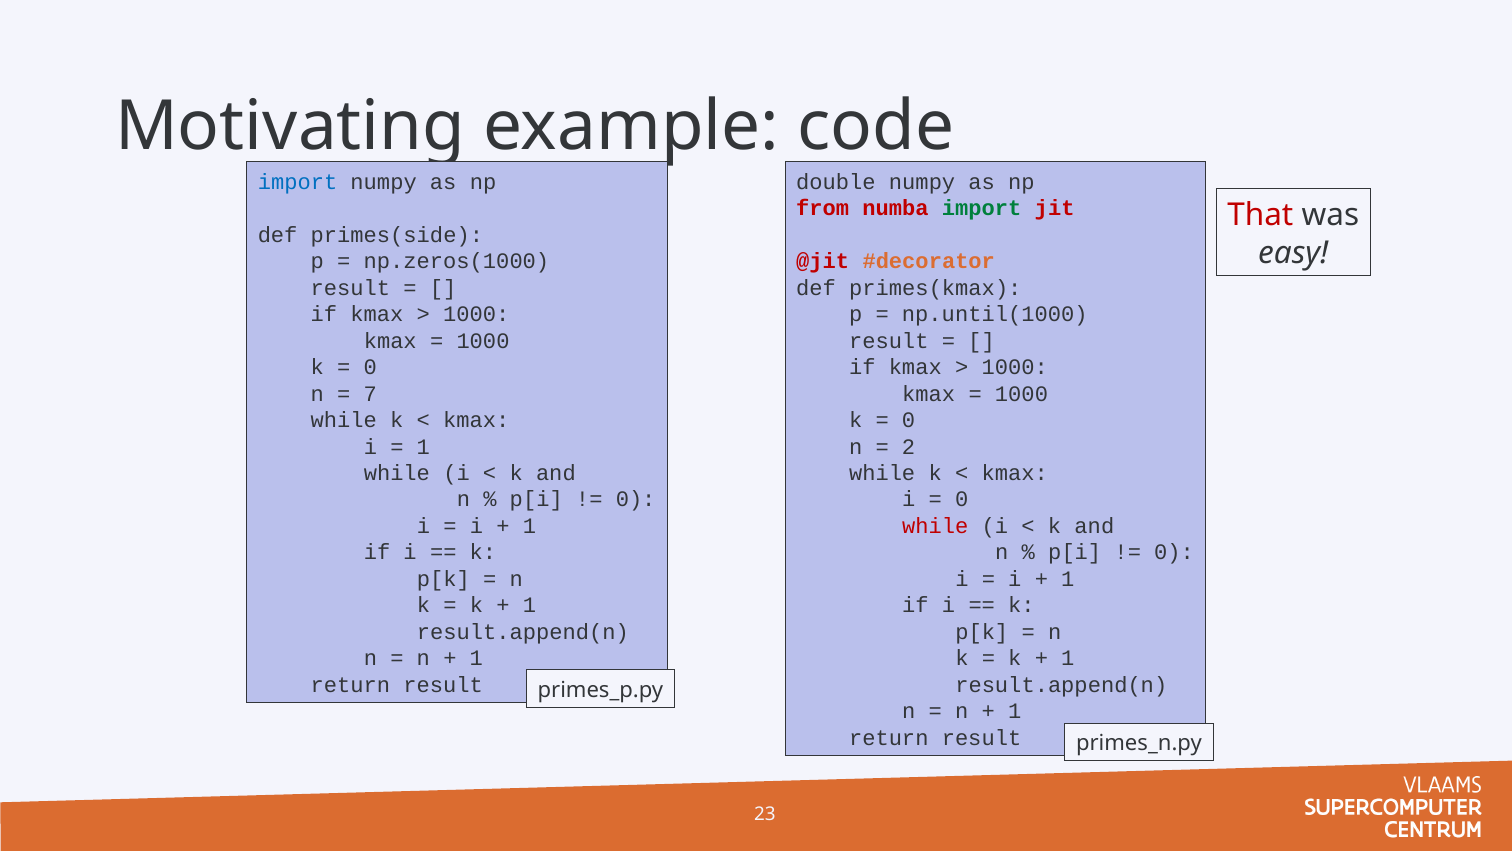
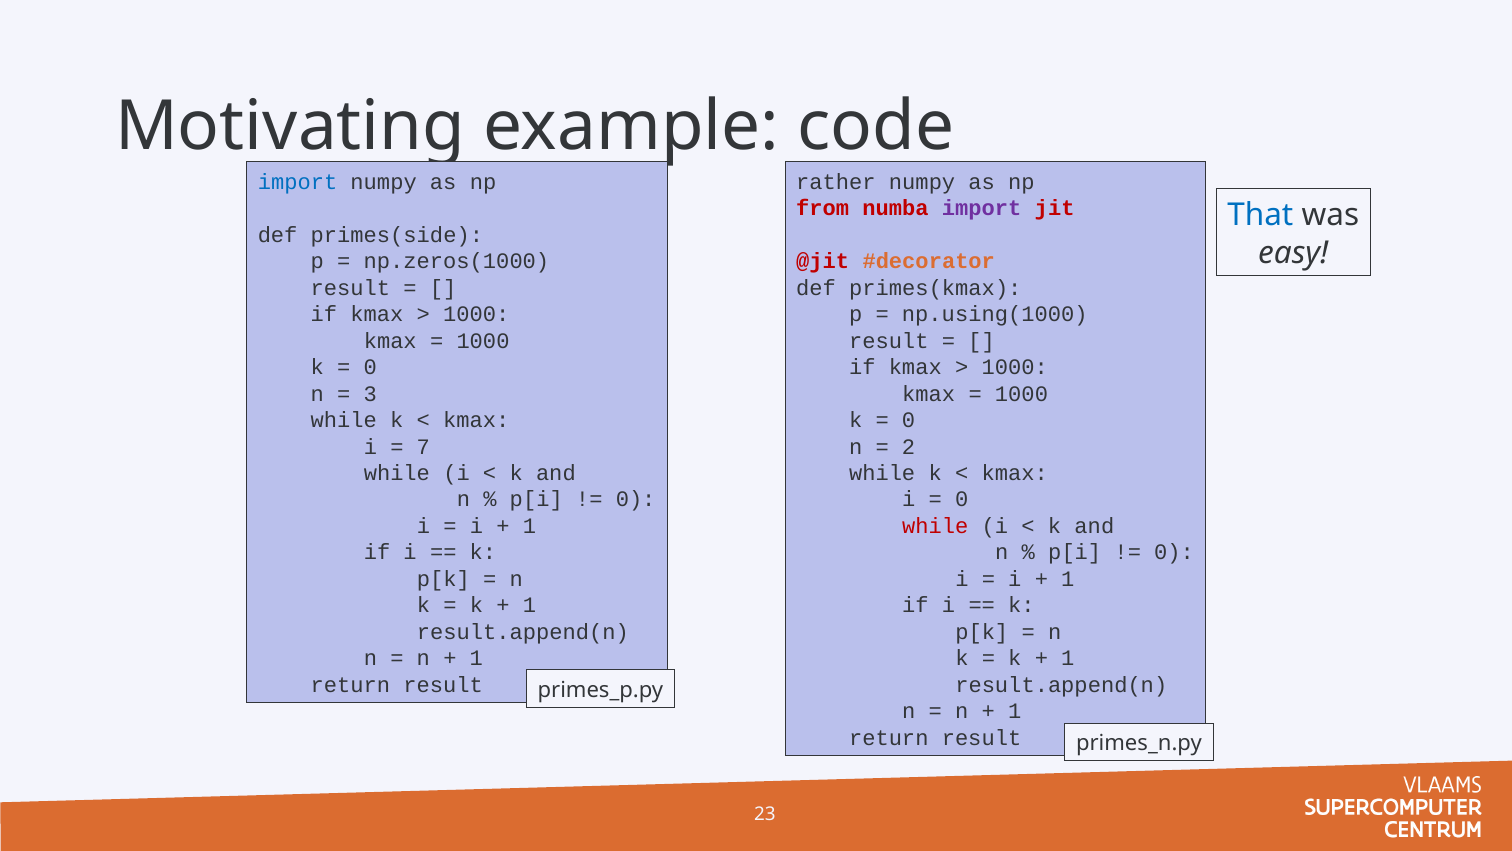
double: double -> rather
import at (982, 208) colour: green -> purple
That colour: red -> blue
np.until(1000: np.until(1000 -> np.using(1000
7: 7 -> 3
1 at (423, 446): 1 -> 7
